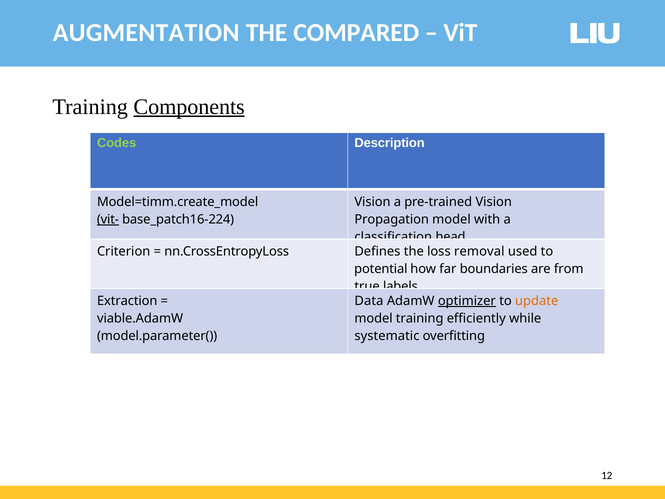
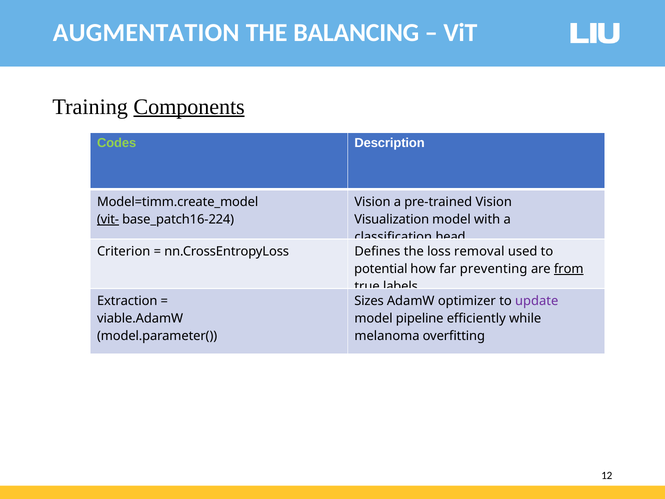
COMPARED: COMPARED -> BALANCING
Propagation: Propagation -> Visualization
boundaries: boundaries -> preventing
from underline: none -> present
Data: Data -> Sizes
optimizer underline: present -> none
update colour: orange -> purple
model training: training -> pipeline
systematic: systematic -> melanoma
